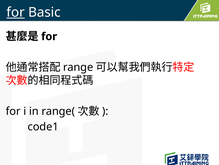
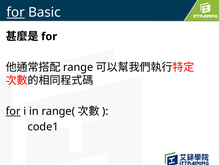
for at (13, 111) underline: none -> present
